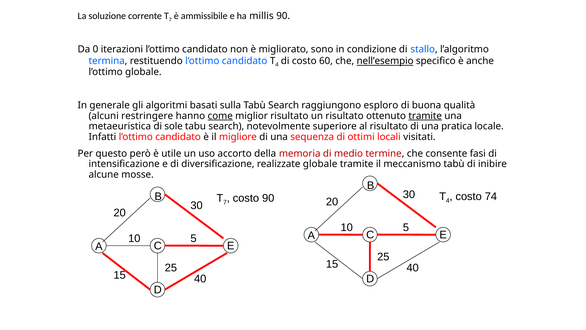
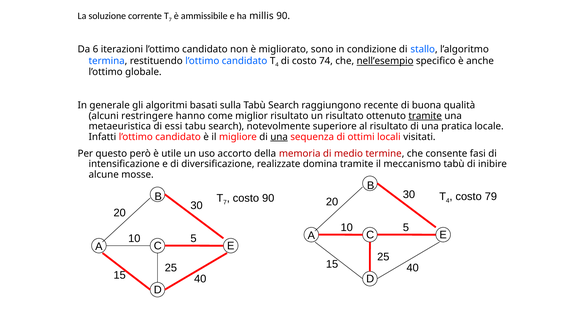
0: 0 -> 6
60: 60 -> 74
esploro: esploro -> recente
come underline: present -> none
sole: sole -> essi
una at (279, 137) underline: none -> present
realizzate globale: globale -> domina
74: 74 -> 79
